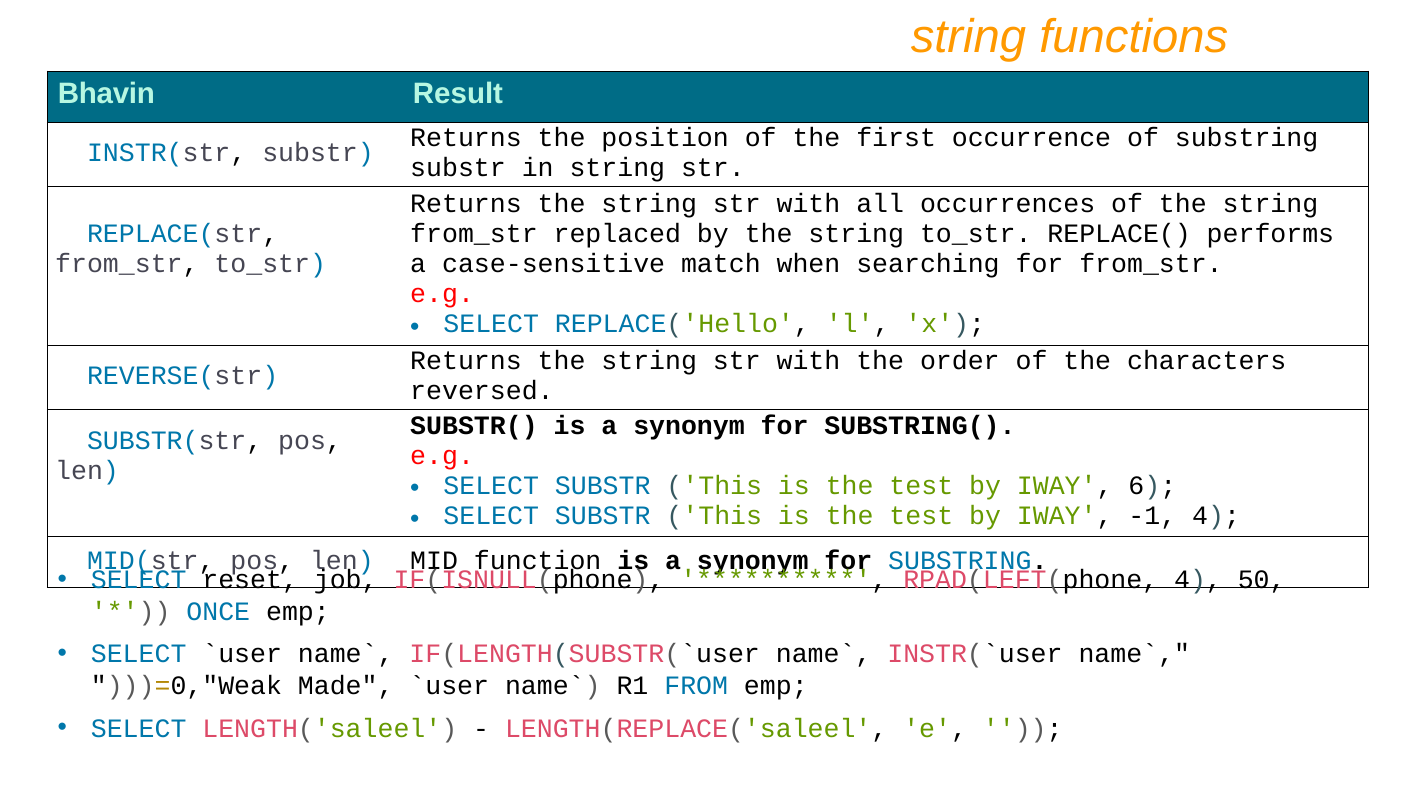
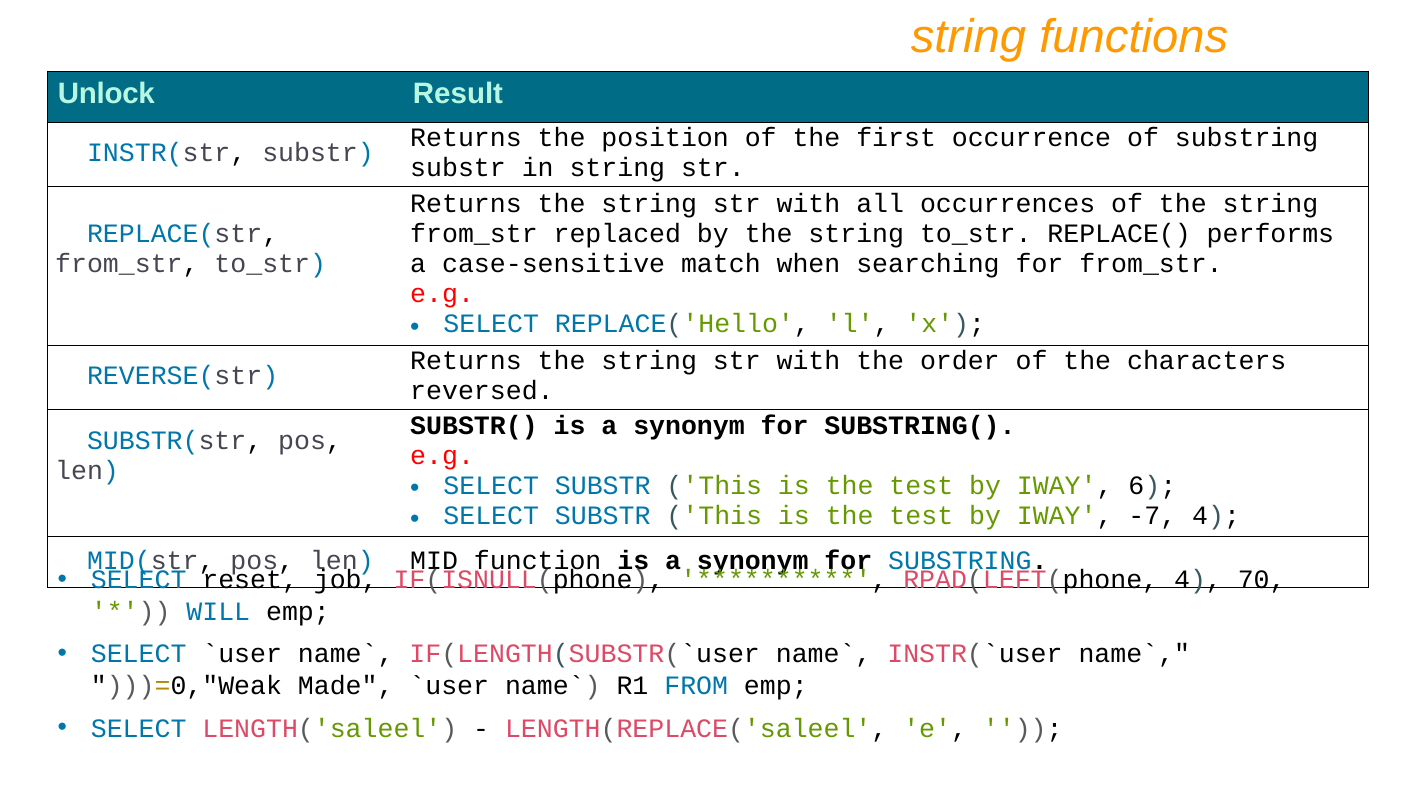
Bhavin: Bhavin -> Unlock
-1: -1 -> -7
50: 50 -> 70
ONCE: ONCE -> WILL
